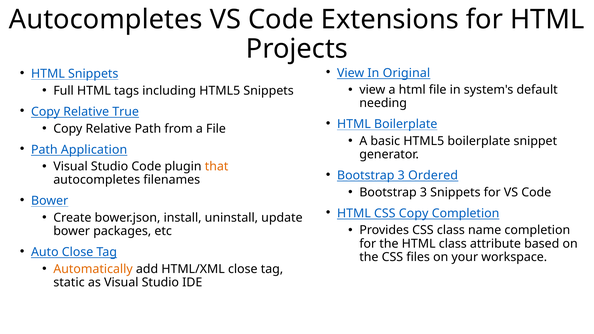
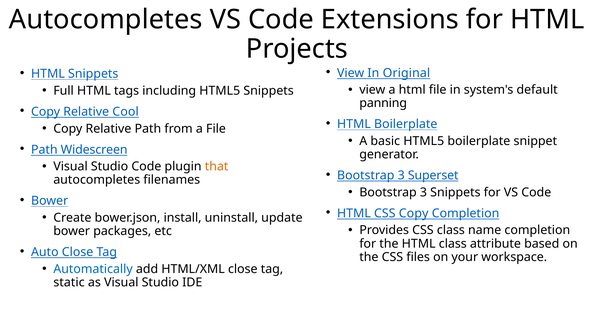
needing: needing -> panning
True: True -> Cool
Application: Application -> Widescreen
Ordered: Ordered -> Superset
Automatically colour: orange -> blue
